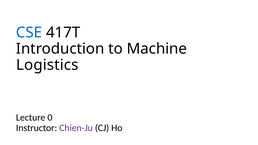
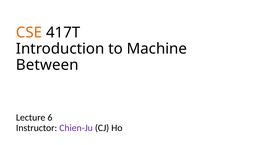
CSE colour: blue -> orange
Logistics: Logistics -> Between
0: 0 -> 6
